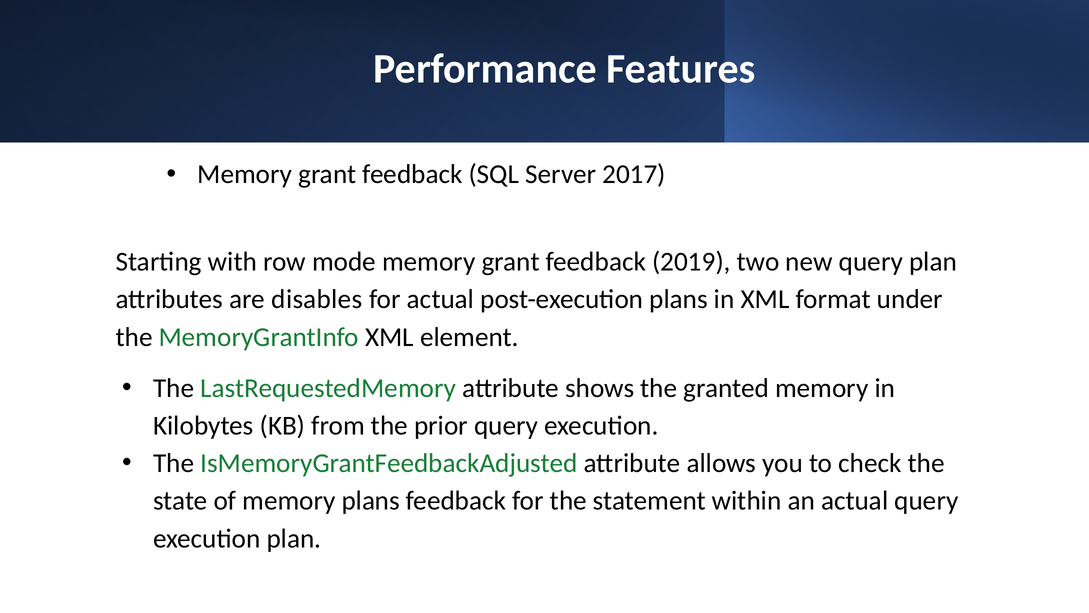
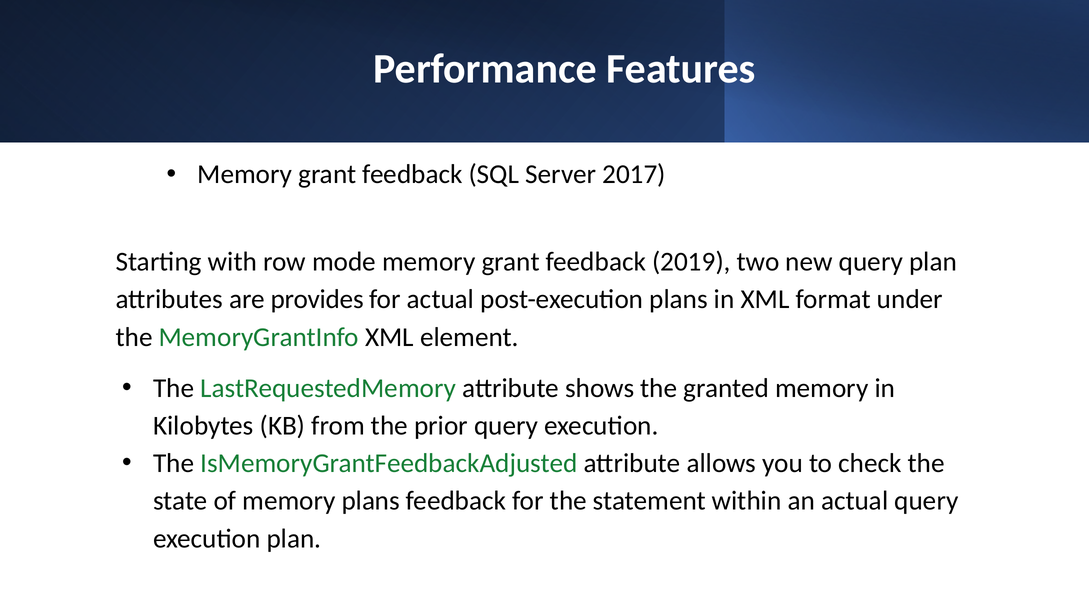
disables: disables -> provides
